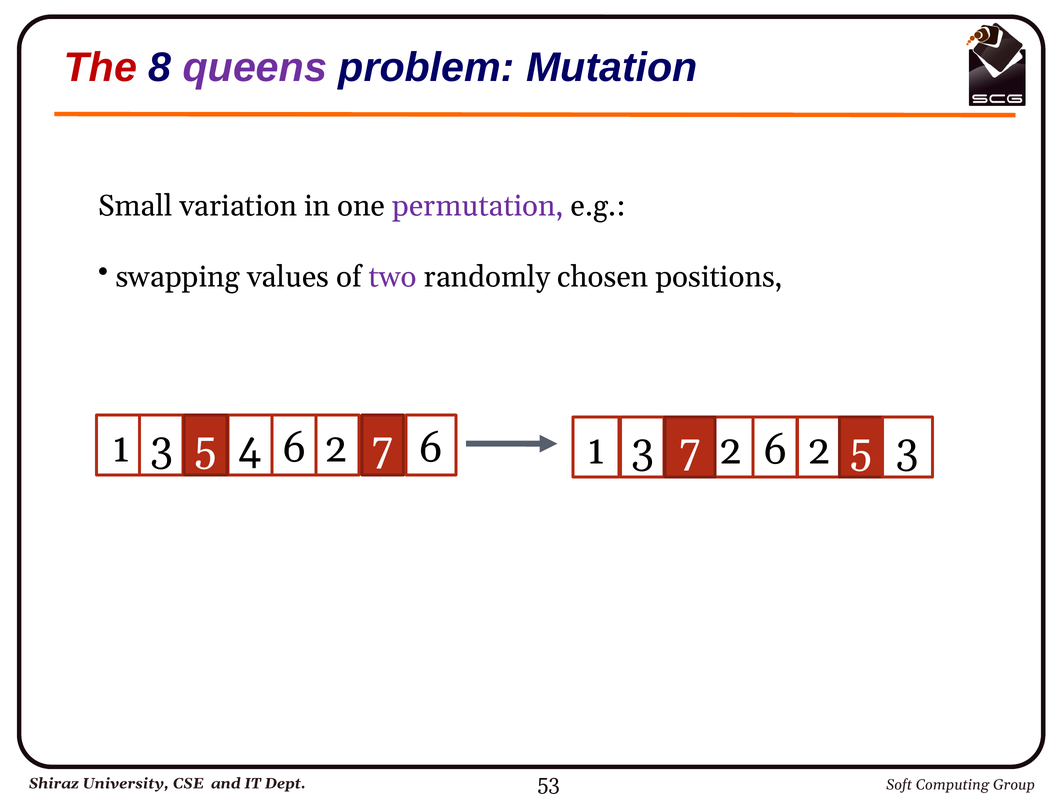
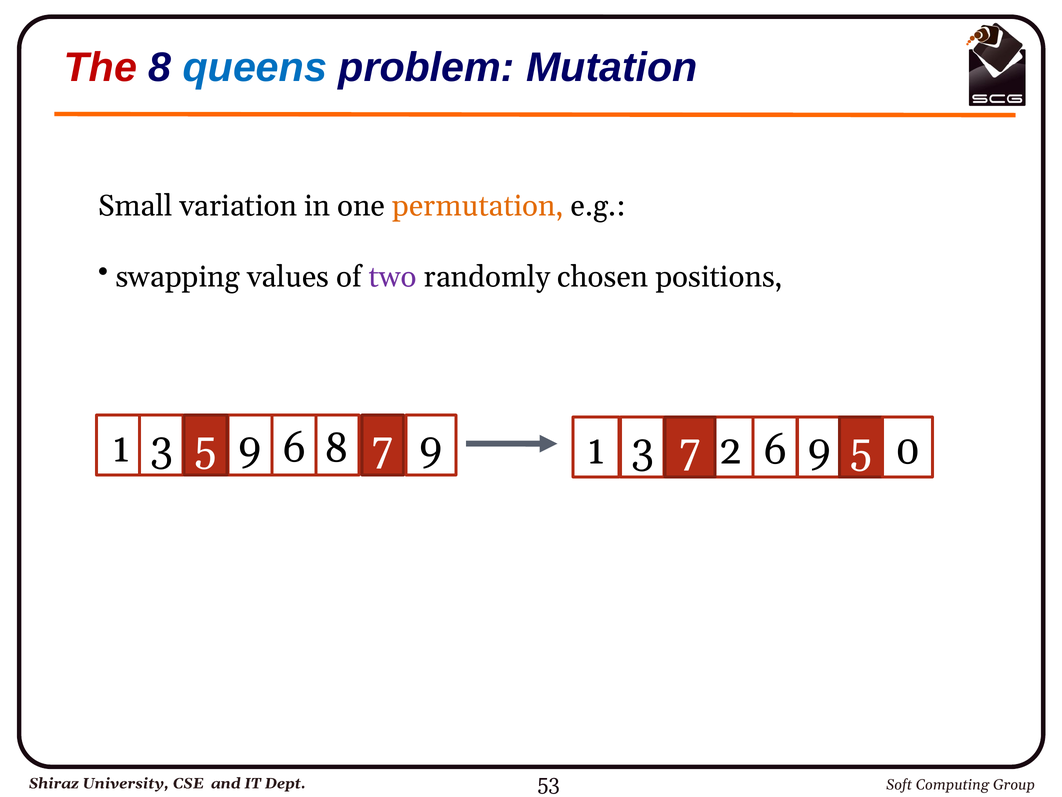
queens colour: purple -> blue
permutation colour: purple -> orange
1 4: 4 -> 9
2 at (336, 448): 2 -> 8
7 6: 6 -> 9
2 at (819, 450): 2 -> 9
7 3: 3 -> 0
